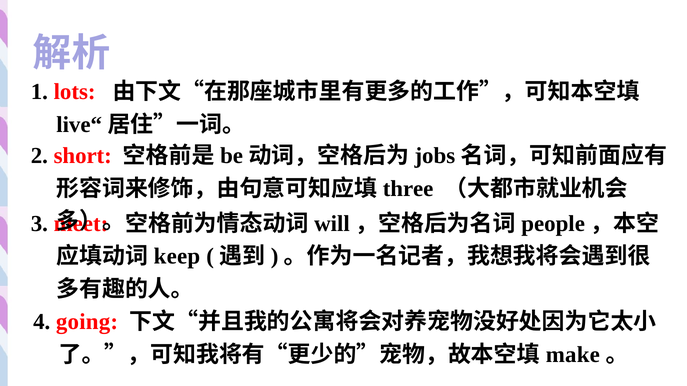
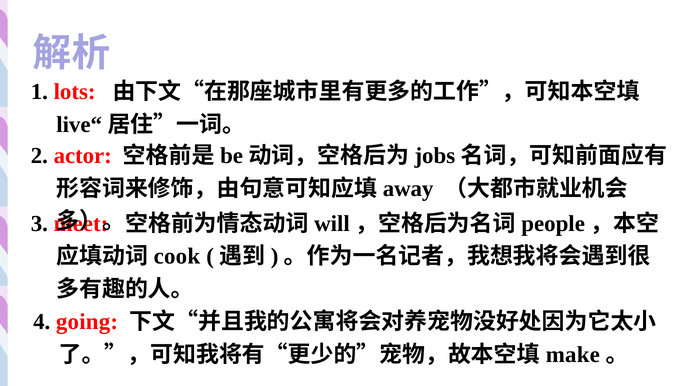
short: short -> actor
three: three -> away
keep: keep -> cook
